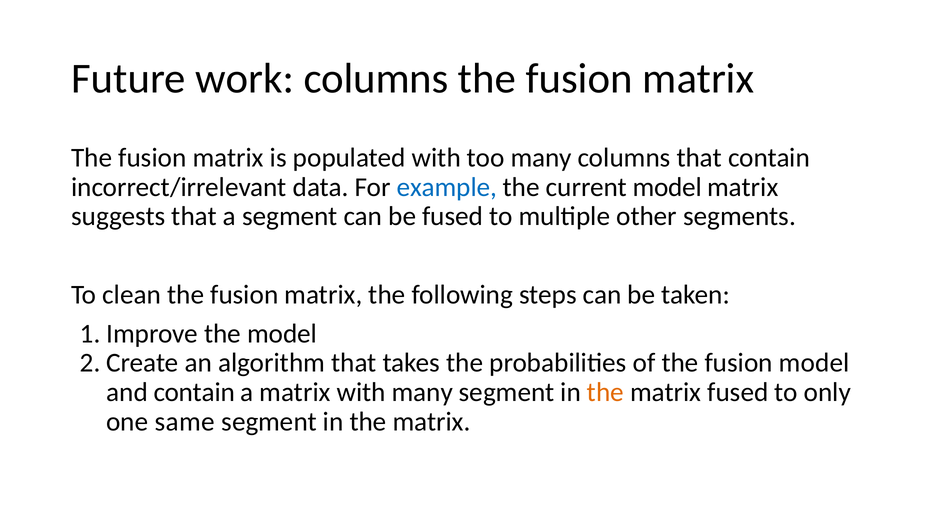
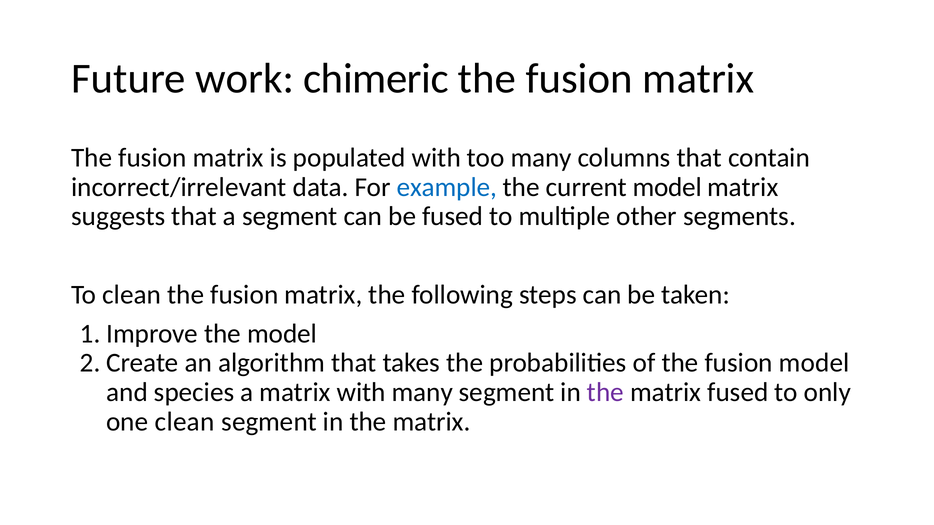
work columns: columns -> chimeric
and contain: contain -> species
the at (605, 393) colour: orange -> purple
one same: same -> clean
